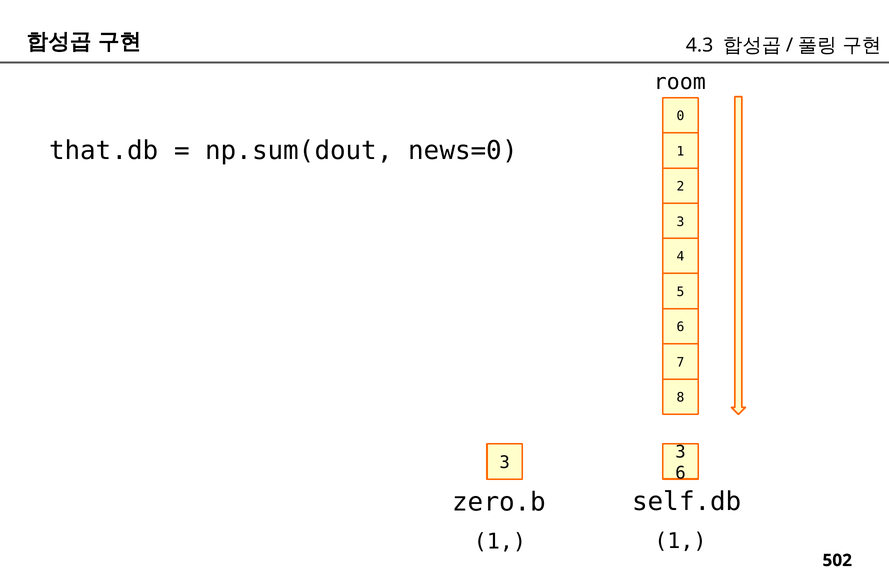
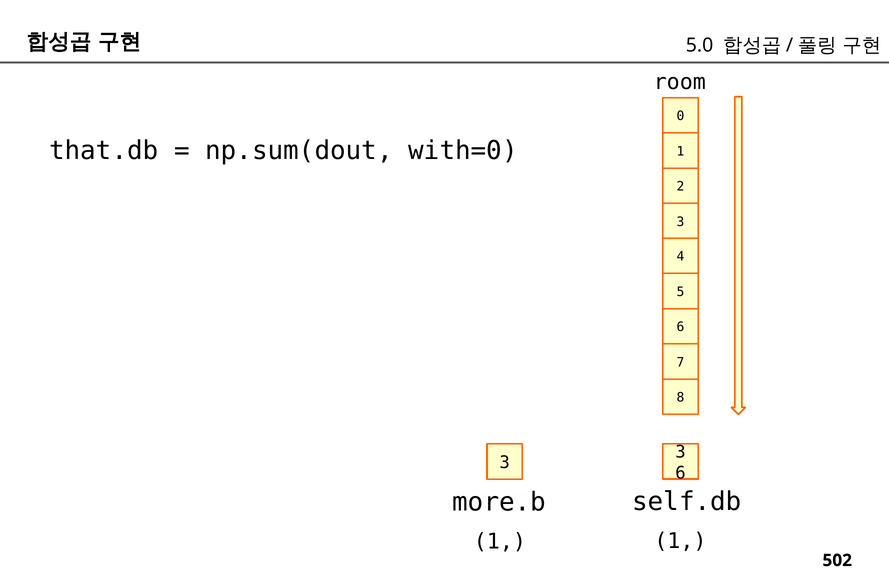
4.3: 4.3 -> 5.0
news=0: news=0 -> with=0
zero.b: zero.b -> more.b
